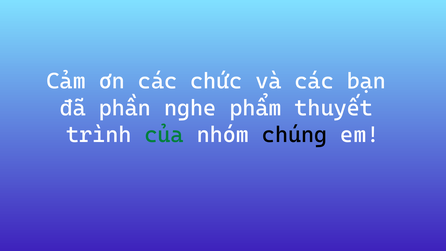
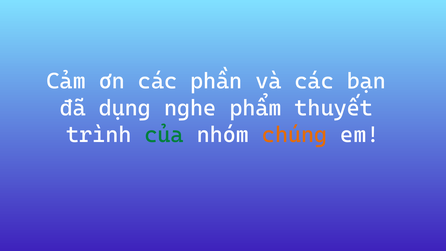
chức: chức -> phần
phần: phần -> dụng
chúng colour: black -> orange
